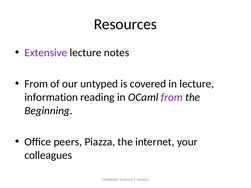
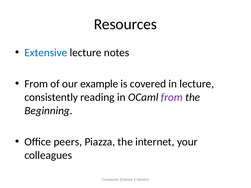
Extensive colour: purple -> blue
untyped: untyped -> example
information: information -> consistently
